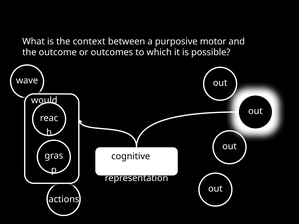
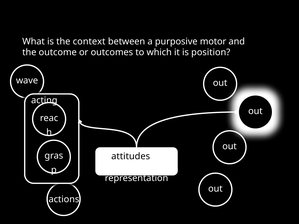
possible: possible -> position
would: would -> acting
cognitive: cognitive -> attitudes
